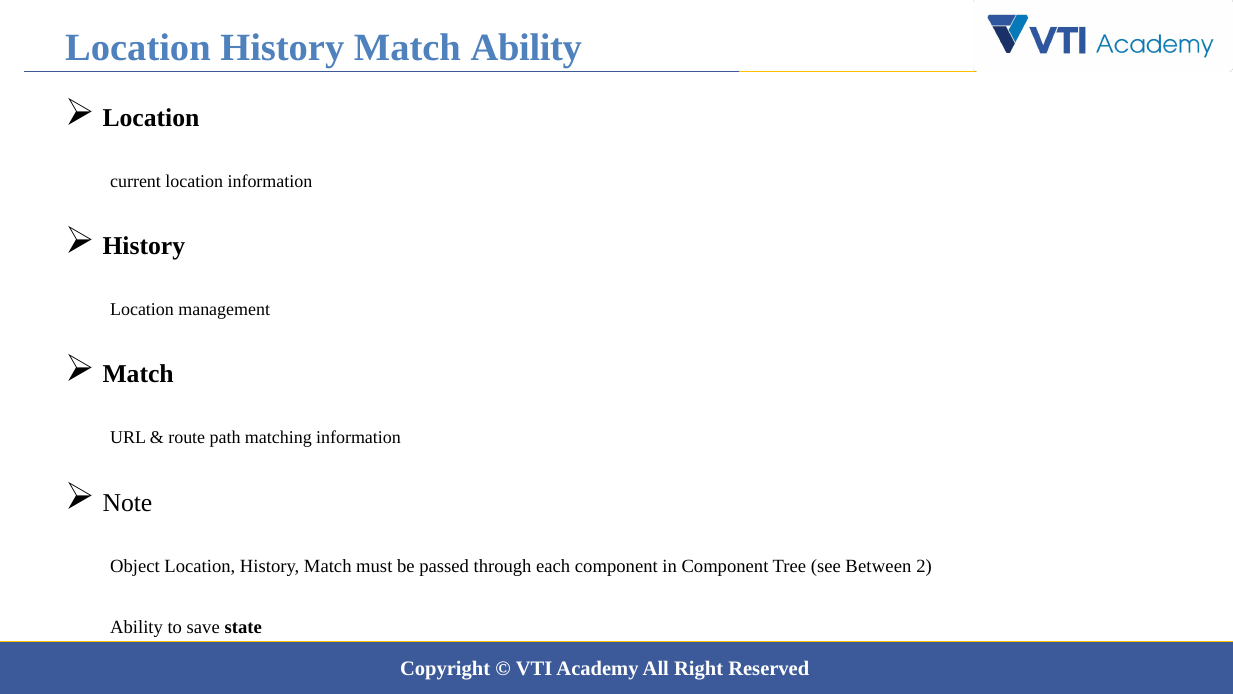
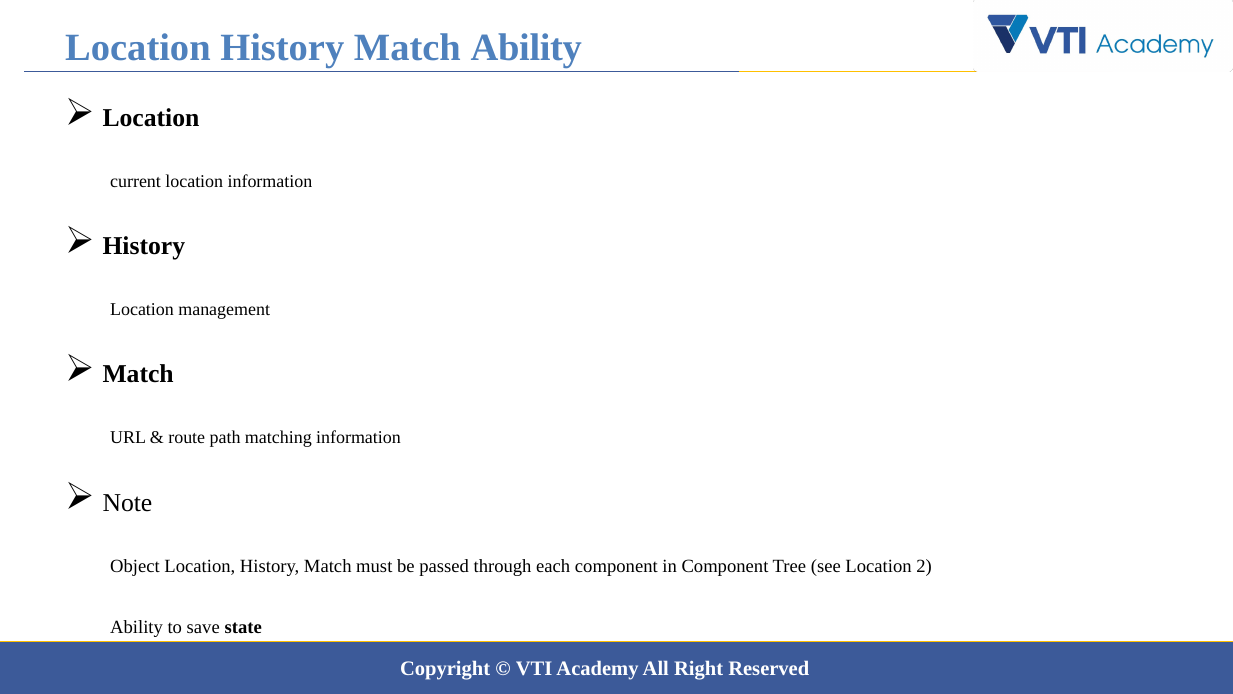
see Between: Between -> Location
